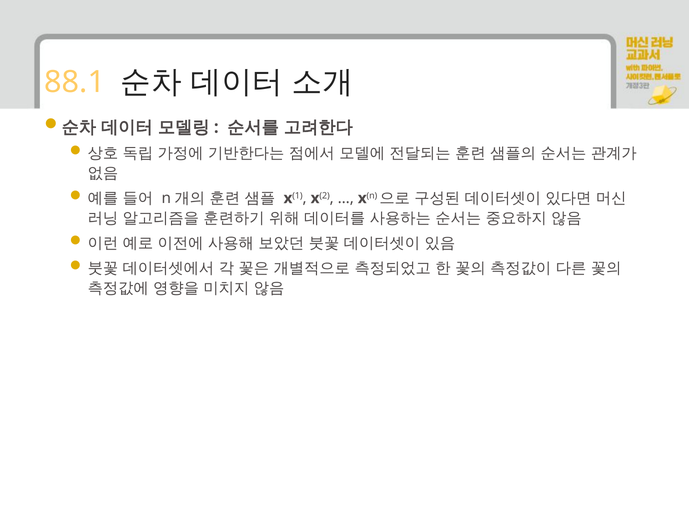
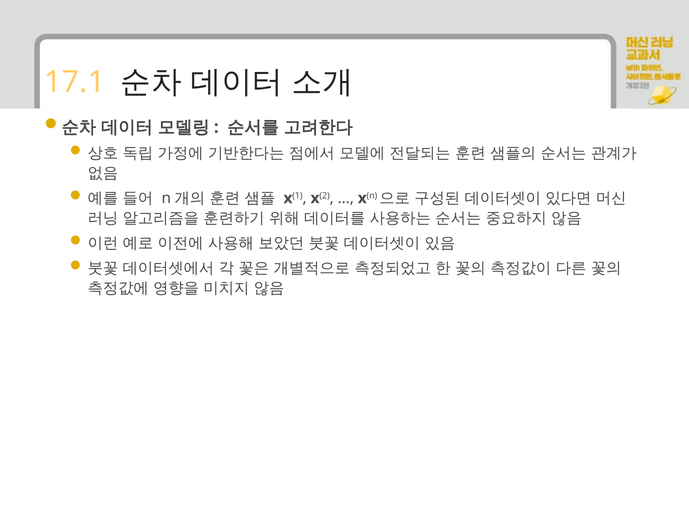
88.1: 88.1 -> 17.1
